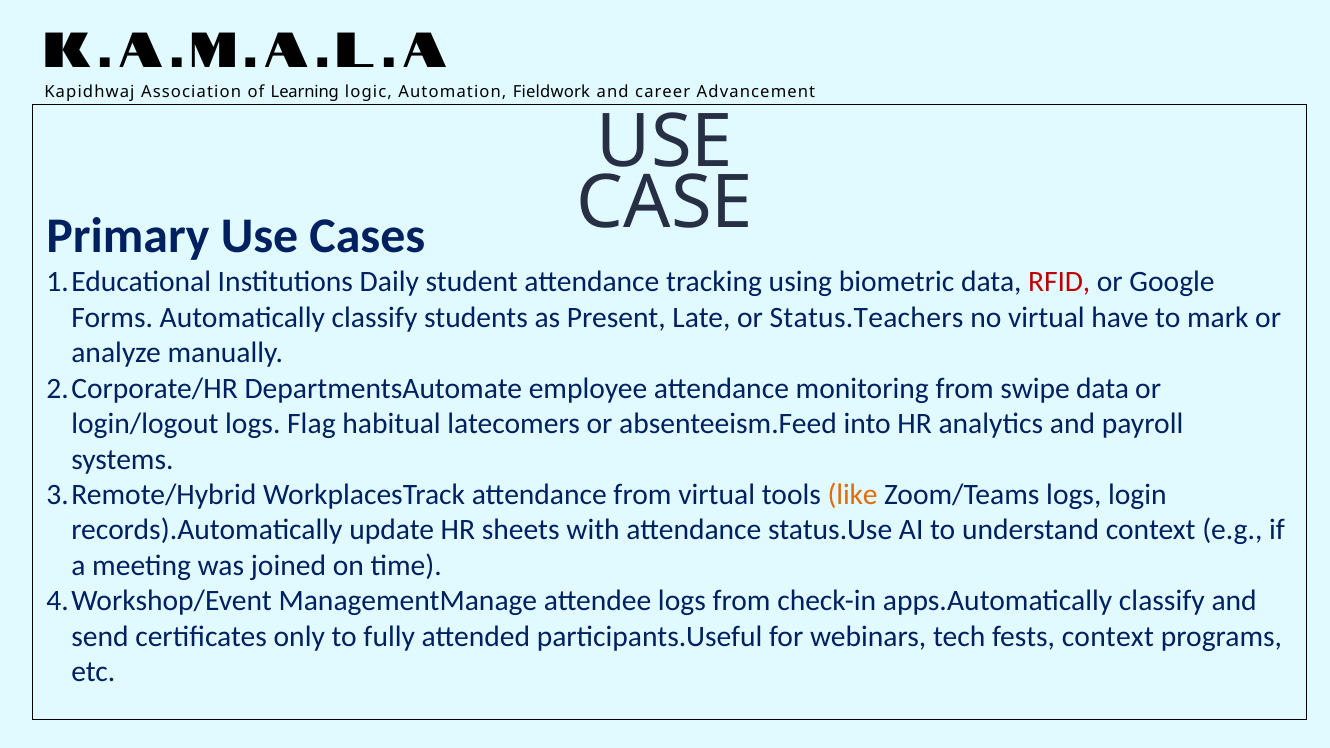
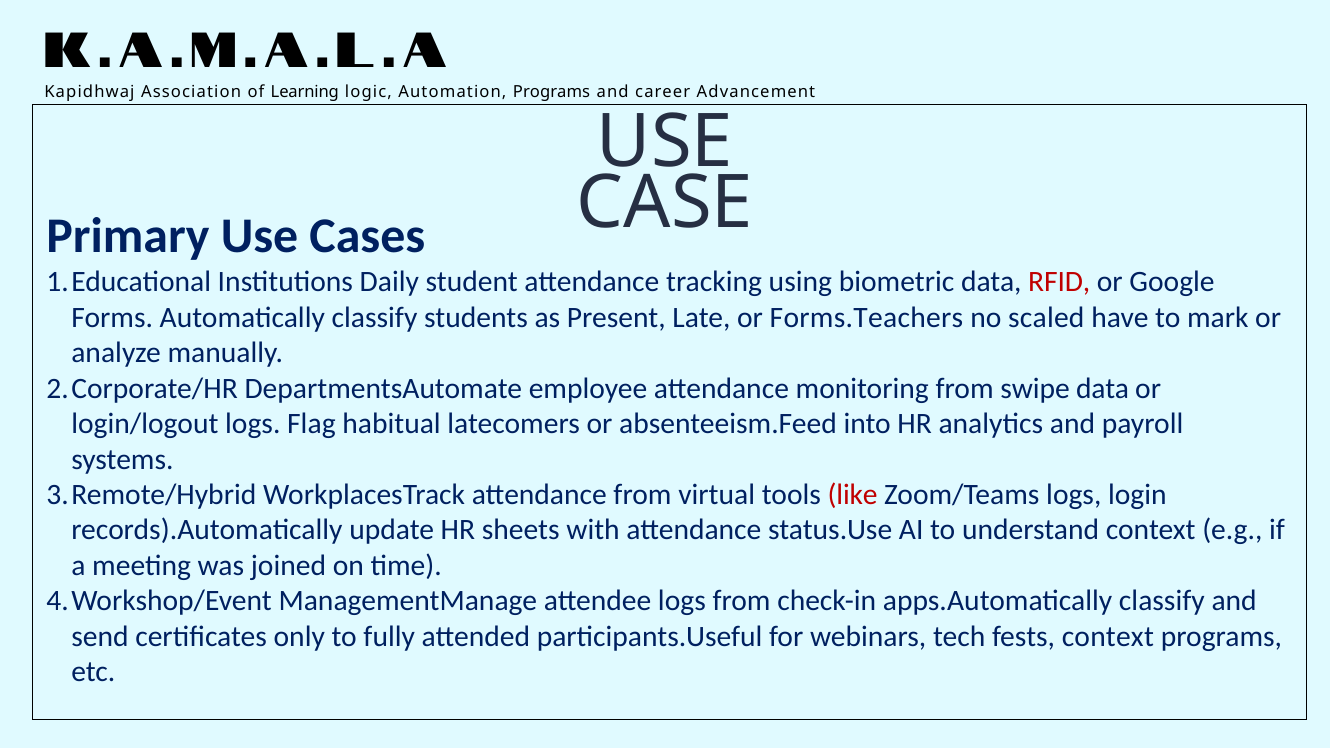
Automation Fieldwork: Fieldwork -> Programs
Status.Teachers: Status.Teachers -> Forms.Teachers
no virtual: virtual -> scaled
like colour: orange -> red
